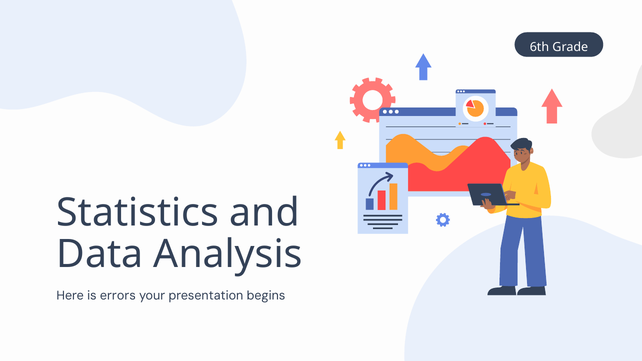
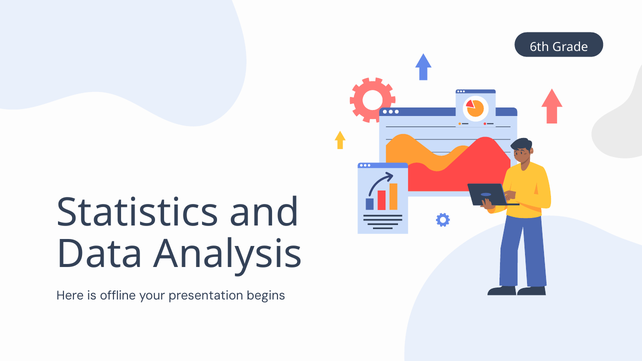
errors: errors -> offline
